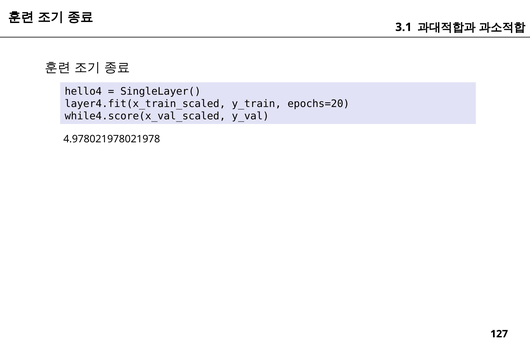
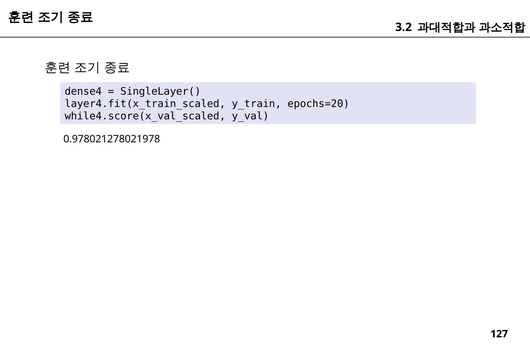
3.1: 3.1 -> 3.2
hello4: hello4 -> dense4
4.978021978021978: 4.978021978021978 -> 0.978021278021978
